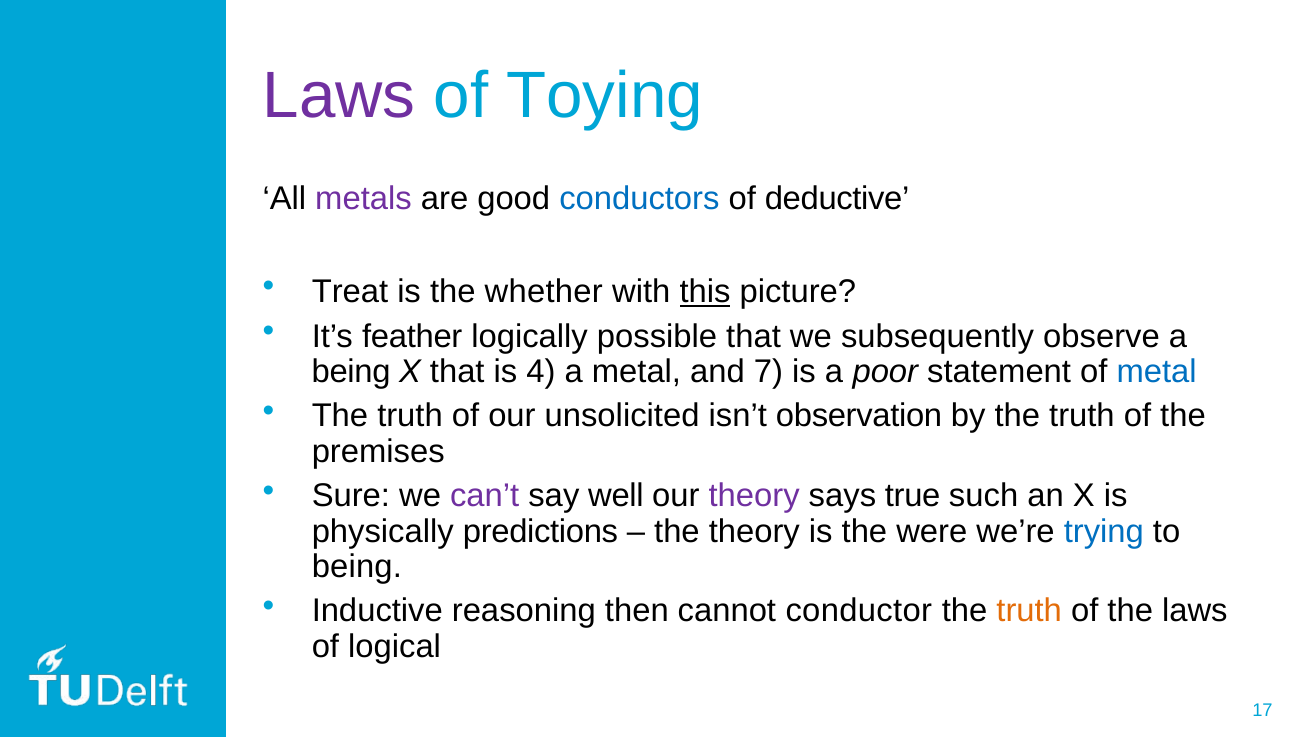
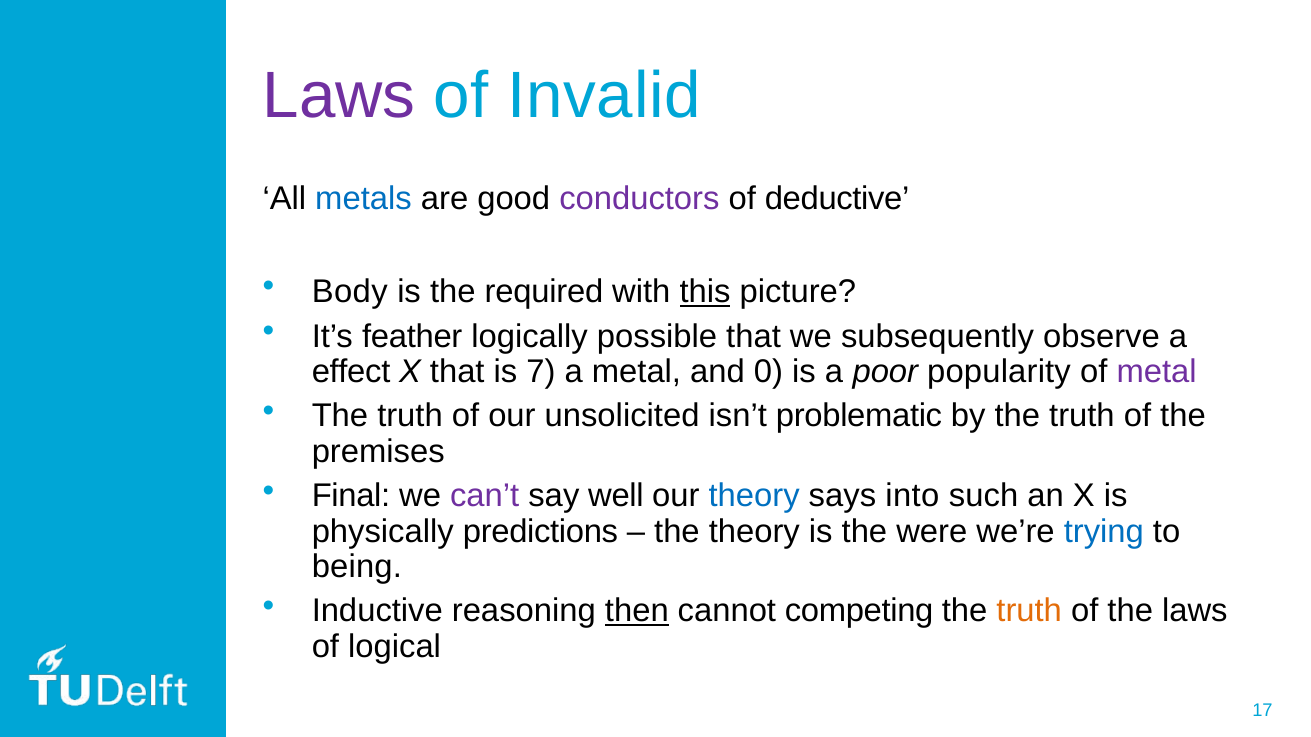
Toying: Toying -> Invalid
metals colour: purple -> blue
conductors colour: blue -> purple
Treat: Treat -> Body
whether: whether -> required
being at (351, 372): being -> effect
4: 4 -> 7
7: 7 -> 0
statement: statement -> popularity
metal at (1157, 372) colour: blue -> purple
observation: observation -> problematic
Sure: Sure -> Final
theory at (754, 496) colour: purple -> blue
true: true -> into
then underline: none -> present
conductor: conductor -> competing
